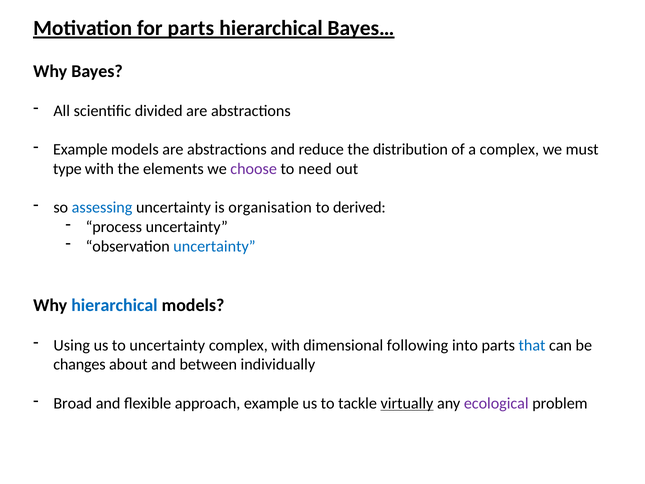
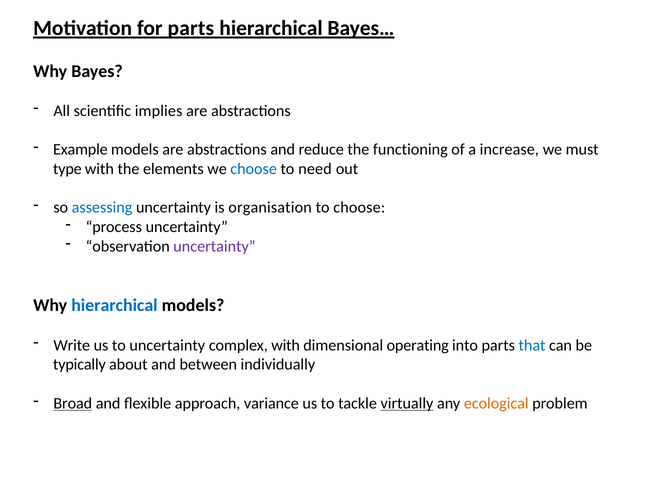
divided: divided -> implies
distribution: distribution -> functioning
a complex: complex -> increase
choose at (254, 169) colour: purple -> blue
to derived: derived -> choose
uncertainty at (214, 246) colour: blue -> purple
Using: Using -> Write
following: following -> operating
changes: changes -> typically
Broad underline: none -> present
approach example: example -> variance
ecological colour: purple -> orange
